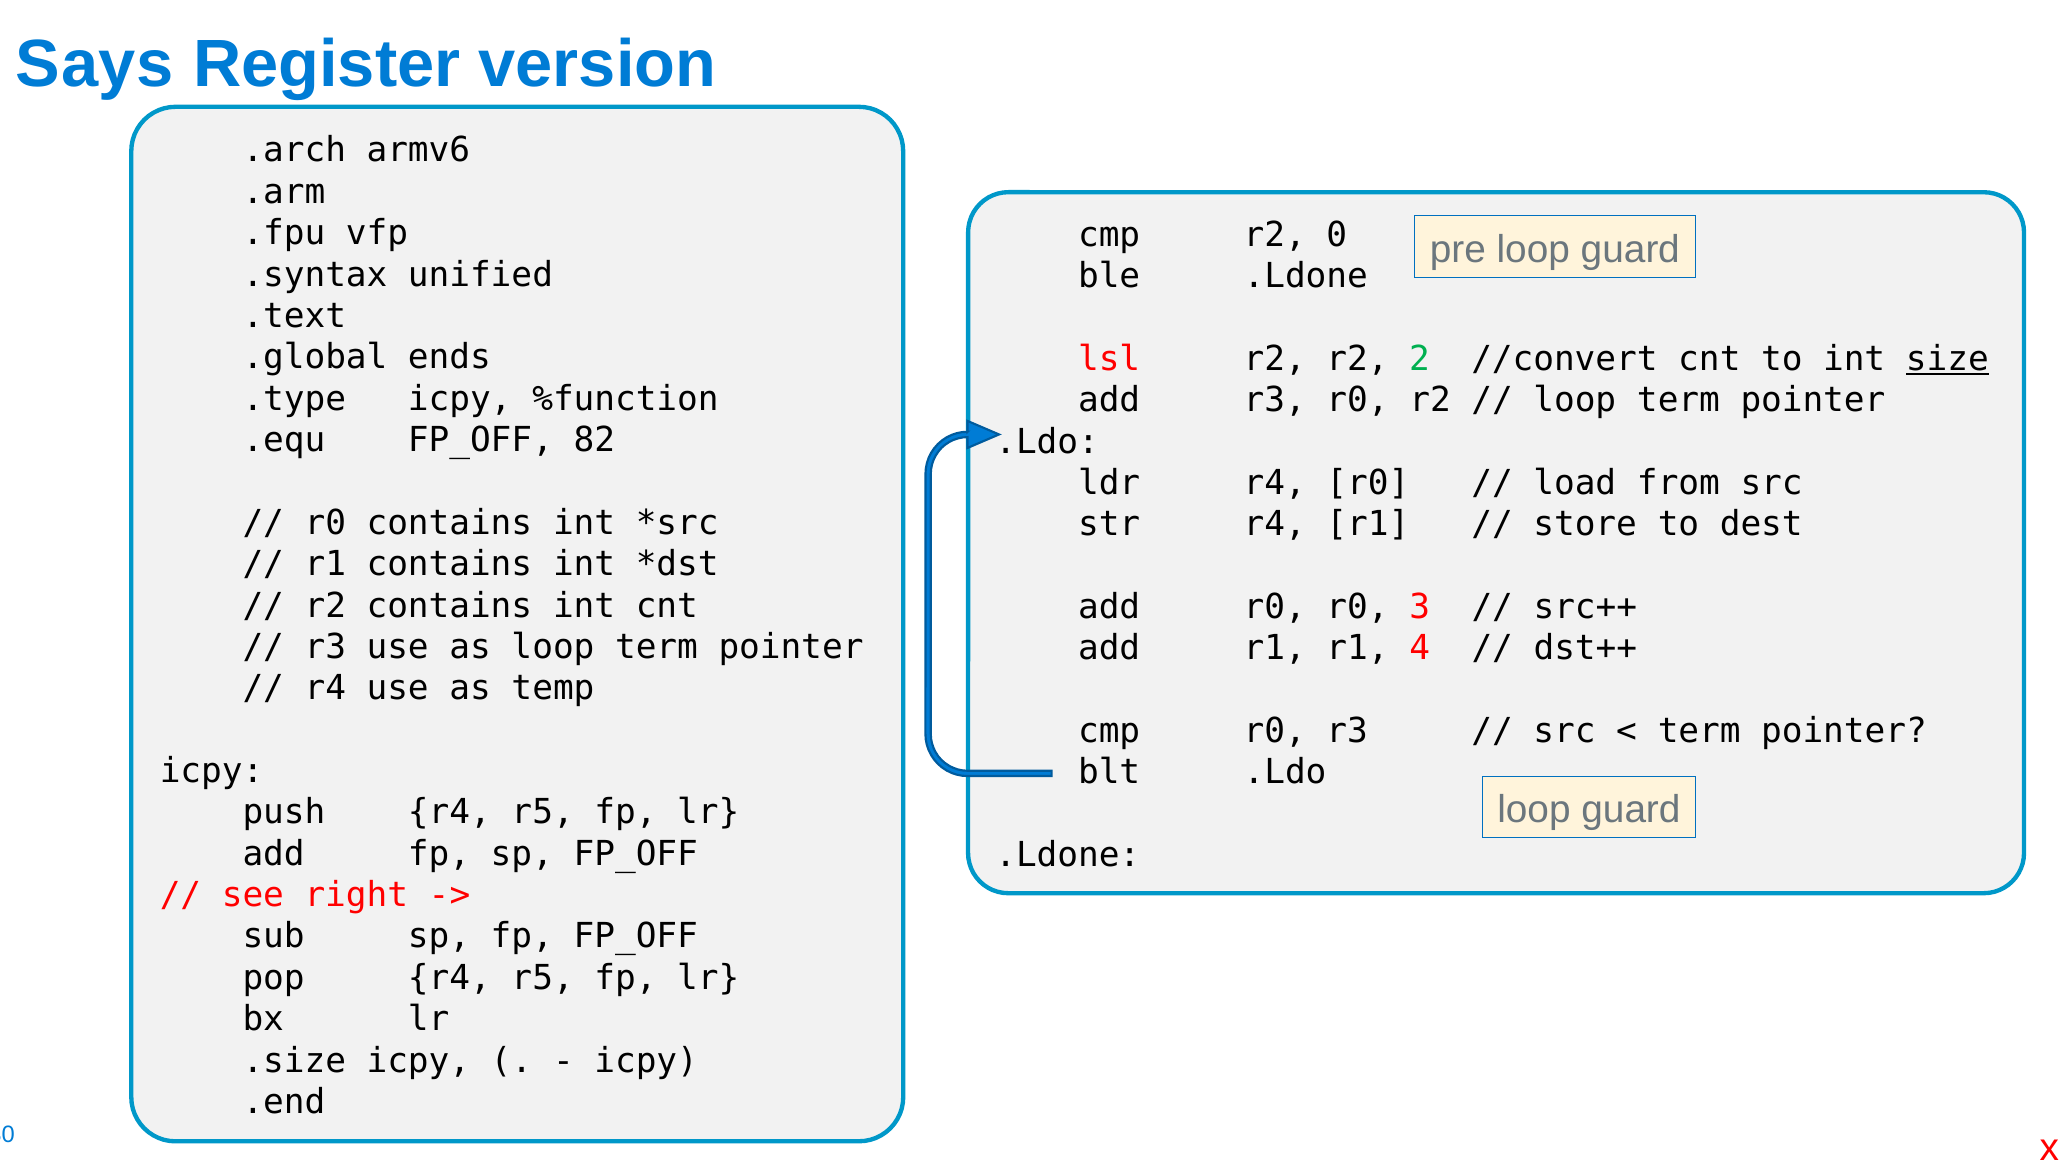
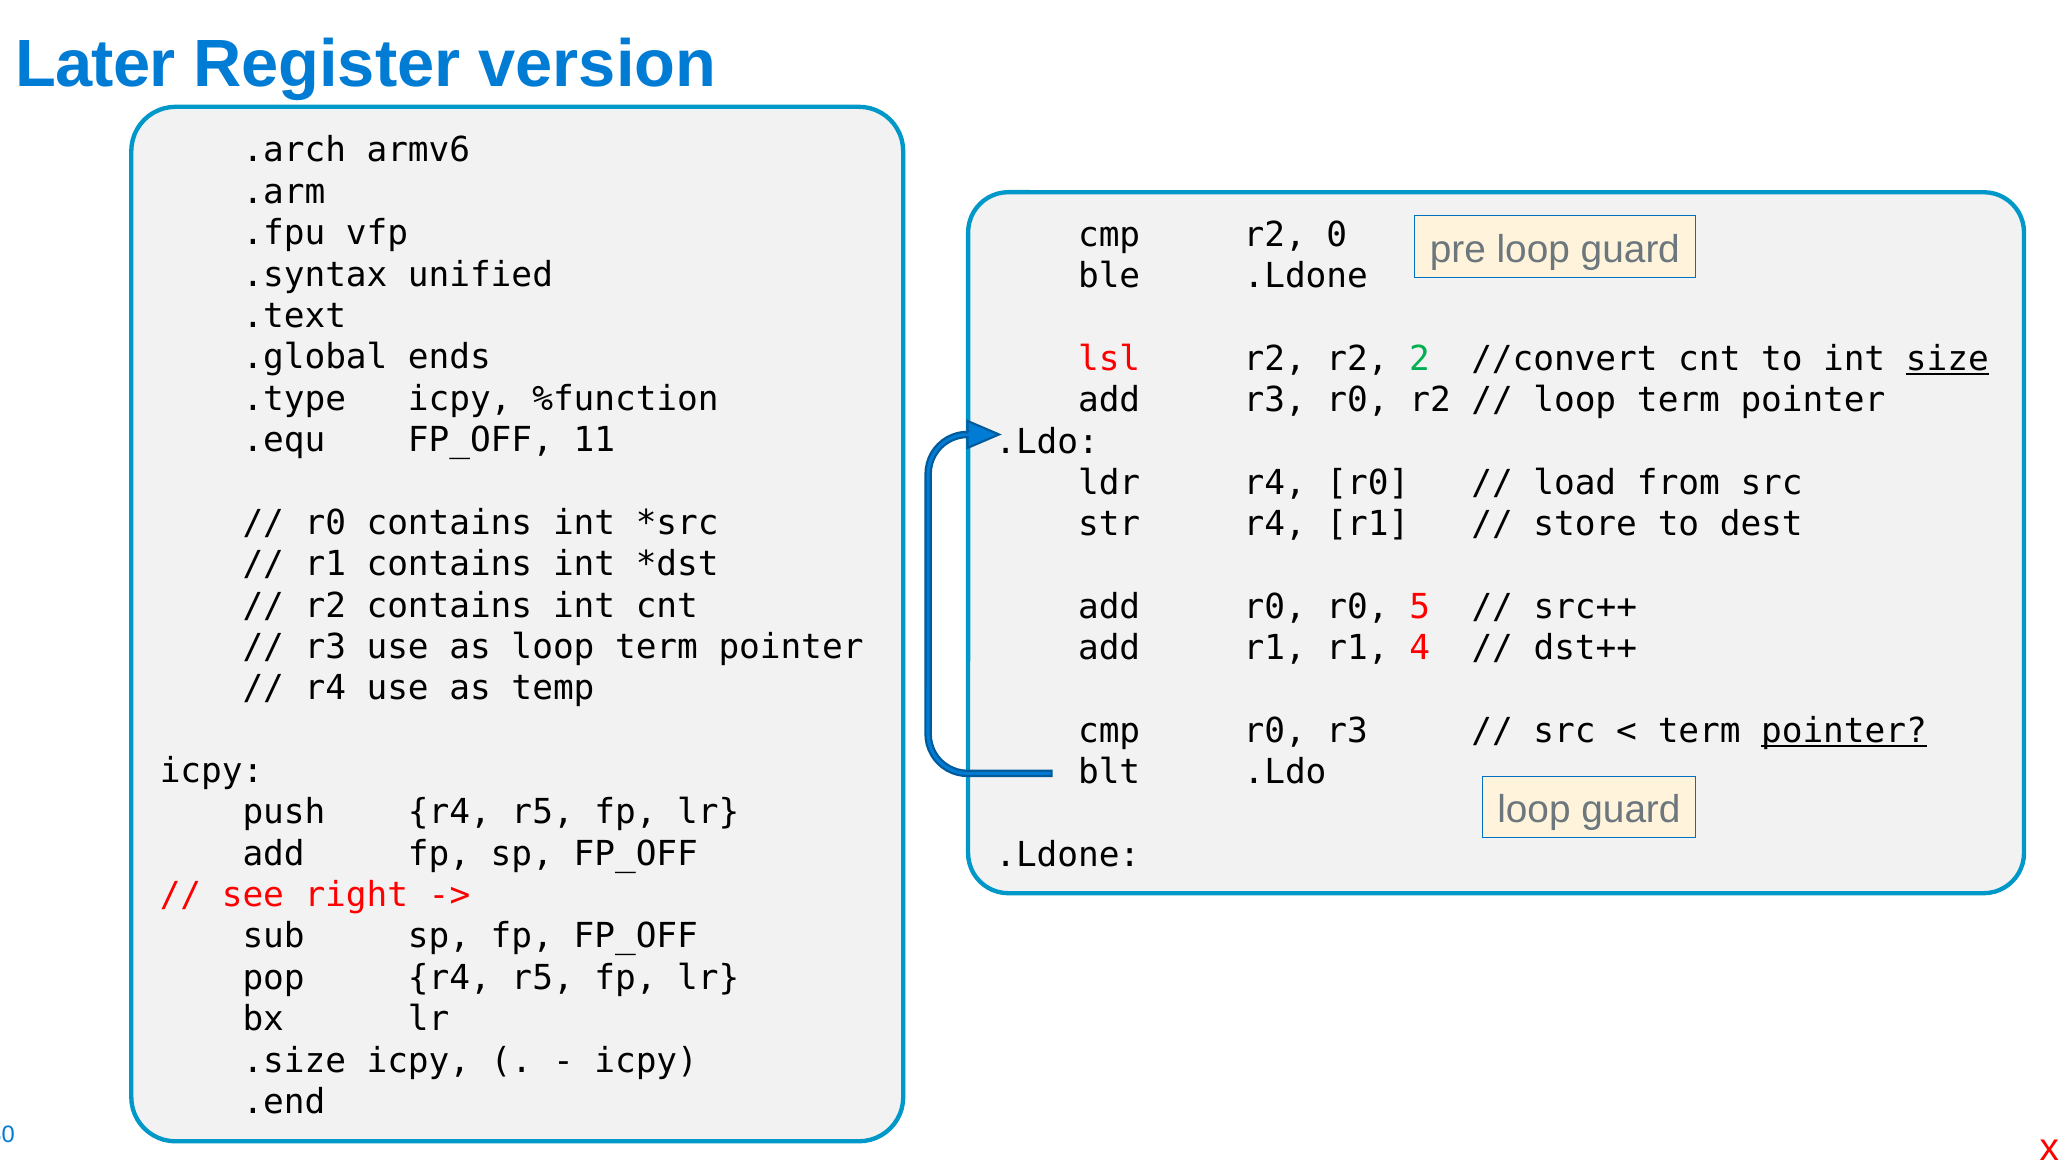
Says: Says -> Later
82: 82 -> 11
3: 3 -> 5
pointer at (1844, 731) underline: none -> present
